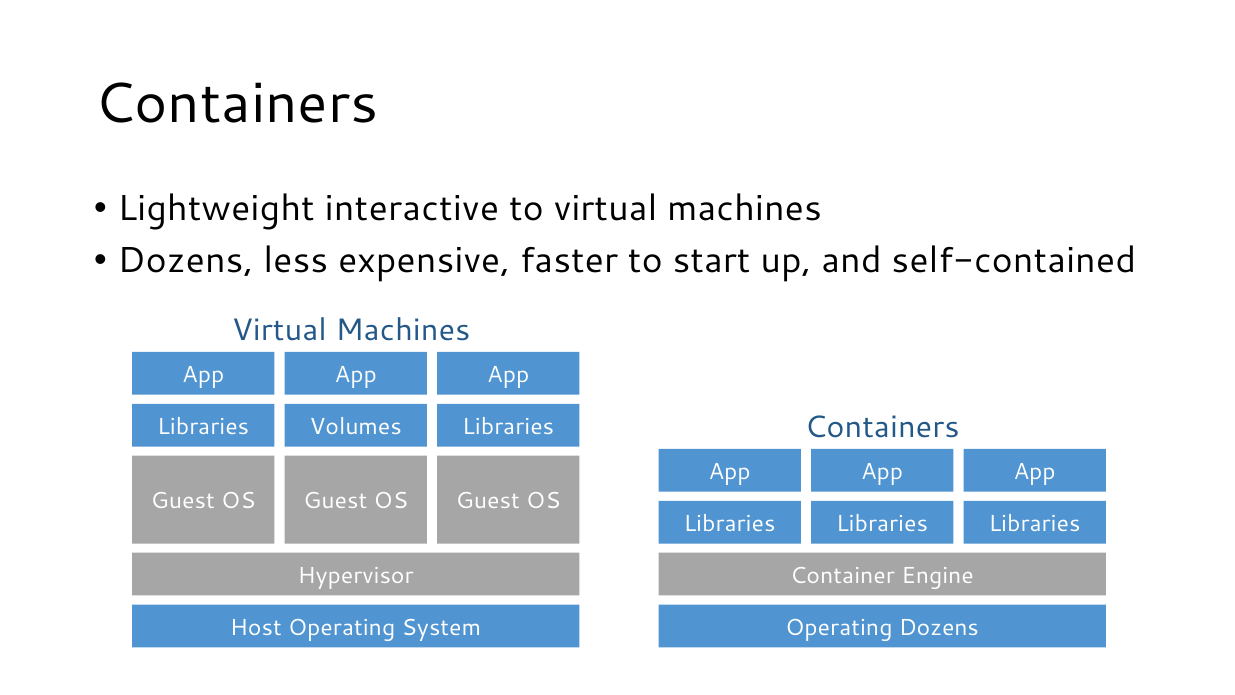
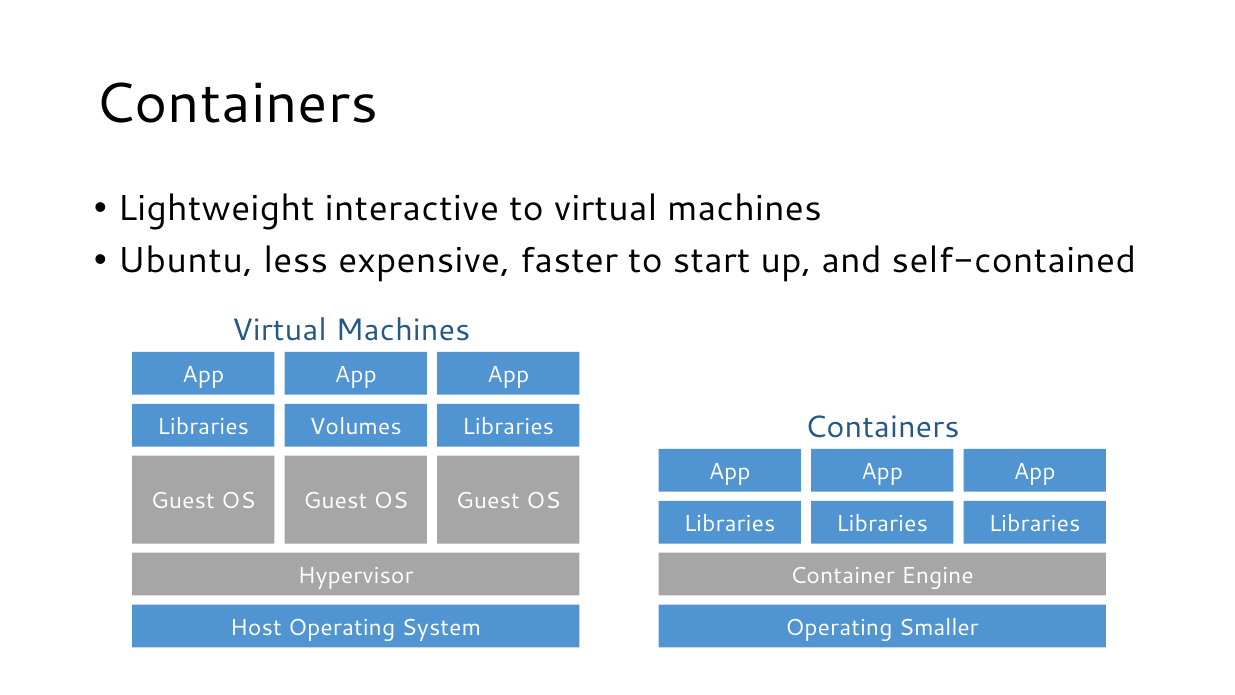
Dozens at (185, 261): Dozens -> Ubuntu
Operating Dozens: Dozens -> Smaller
